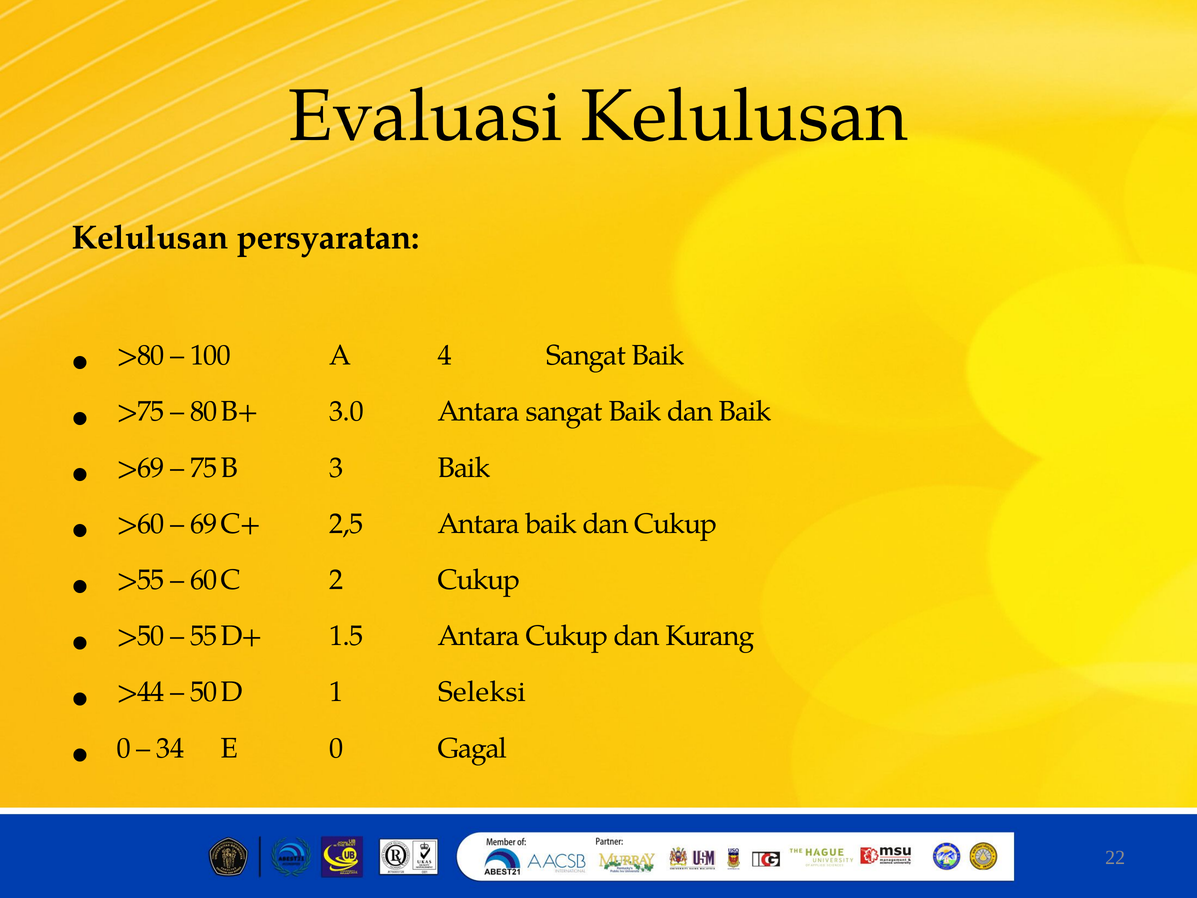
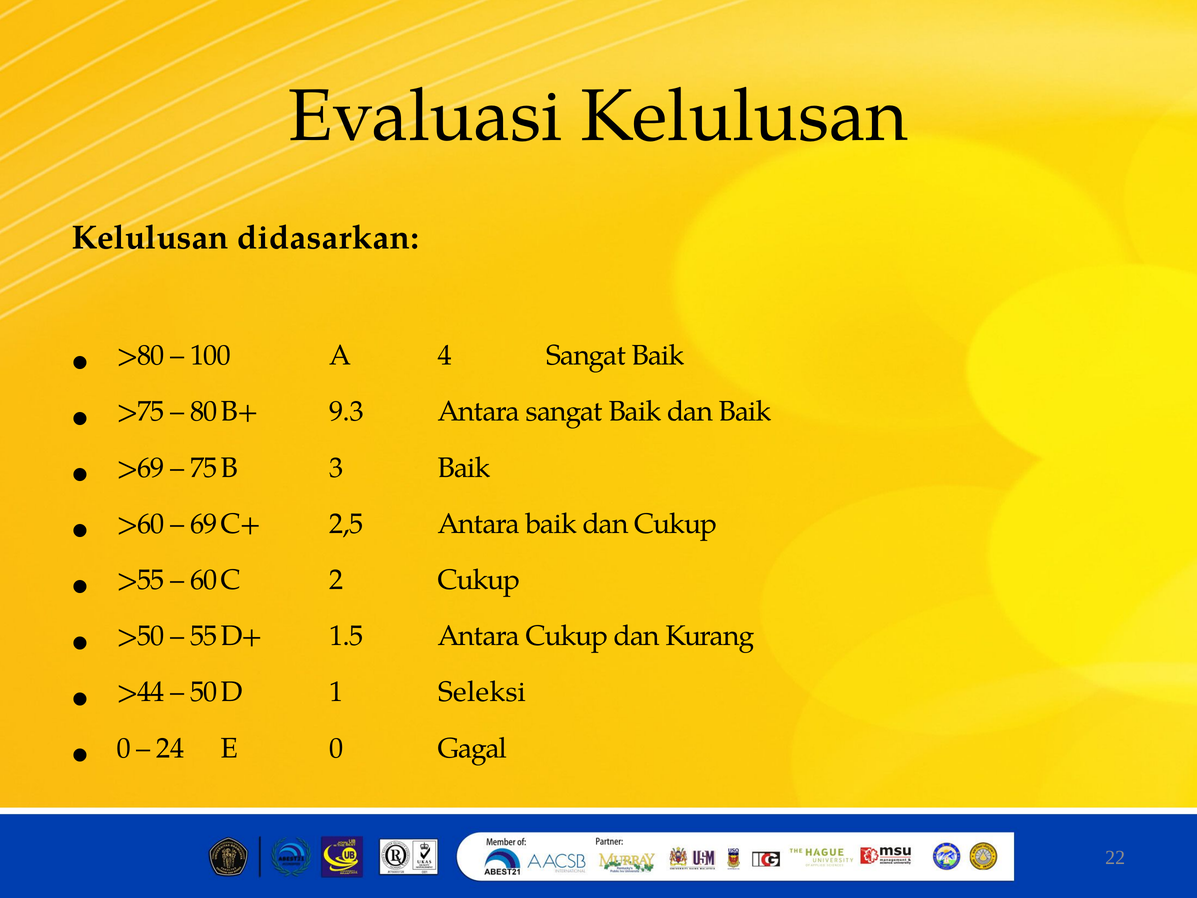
persyaratan: persyaratan -> didasarkan
3.0: 3.0 -> 9.3
34: 34 -> 24
